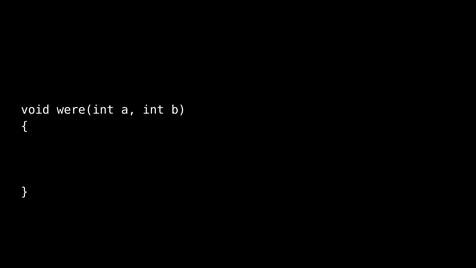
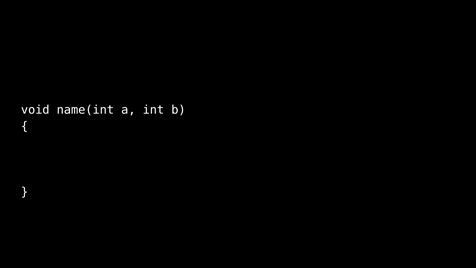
were(int: were(int -> name(int
